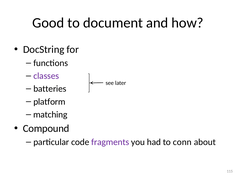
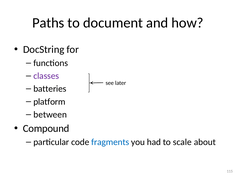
Good: Good -> Paths
matching: matching -> between
fragments colour: purple -> blue
conn: conn -> scale
